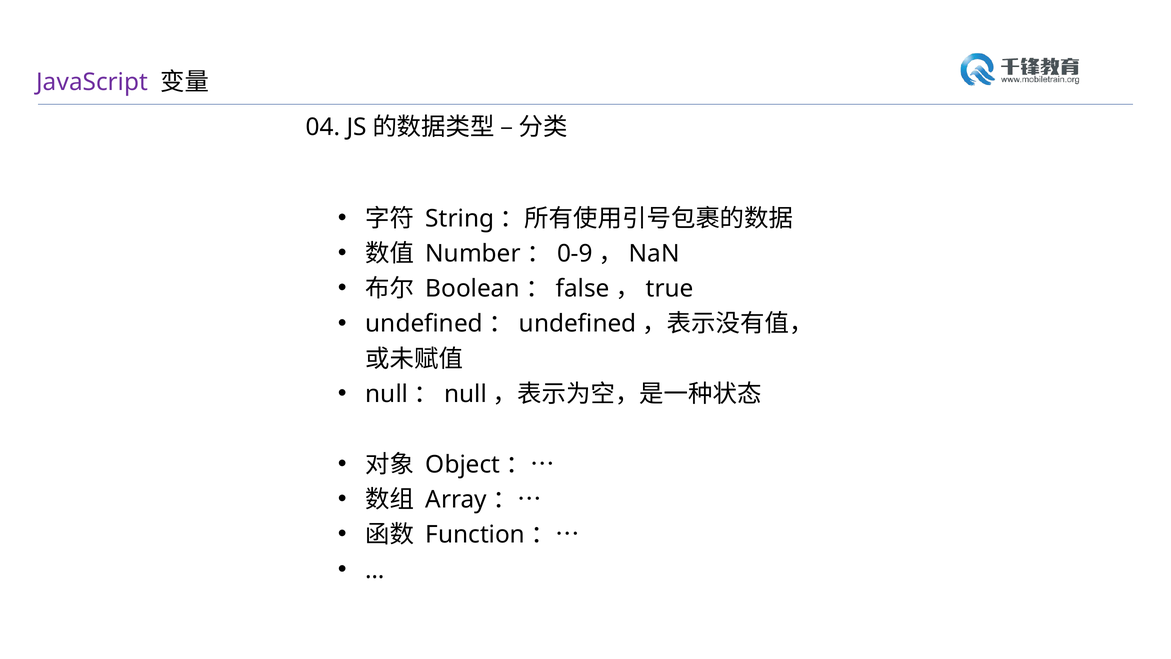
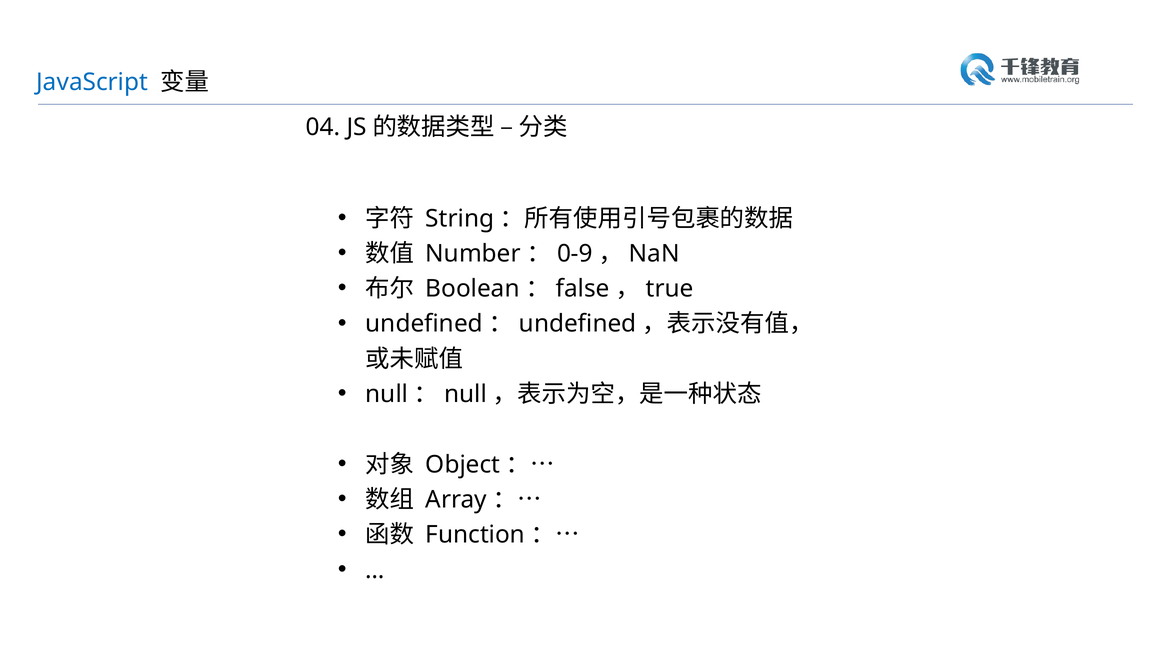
JavaScript colour: purple -> blue
